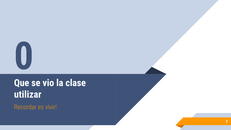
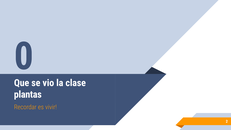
utilizar: utilizar -> plantas
